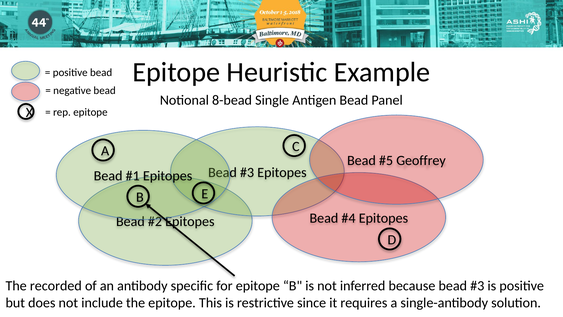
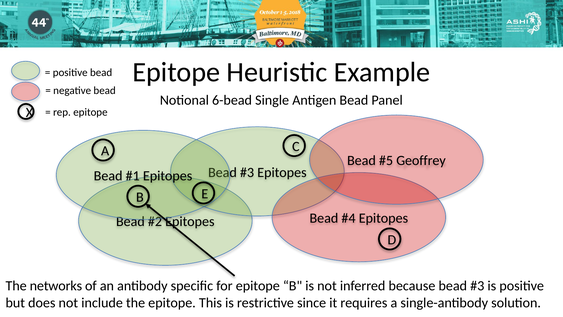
8-bead: 8-bead -> 6-bead
recorded: recorded -> networks
